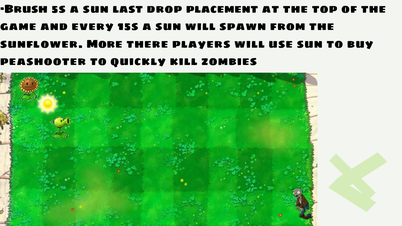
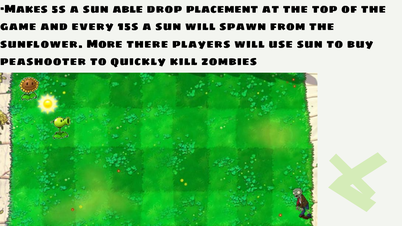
·Brush: ·Brush -> ·Makes
last: last -> able
